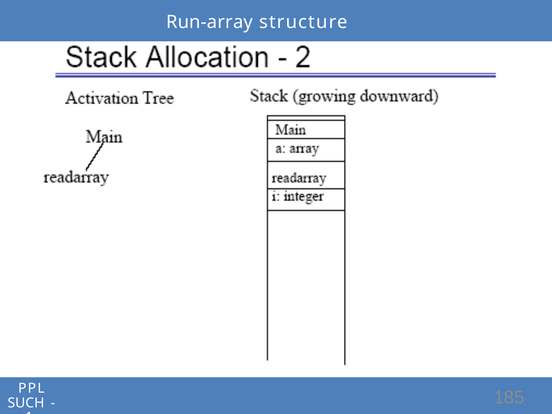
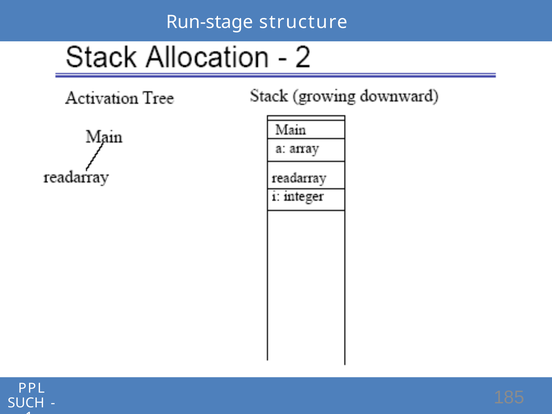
Run-array: Run-array -> Run-stage
